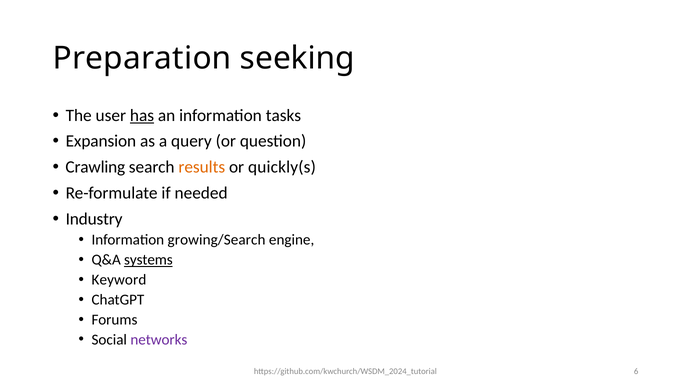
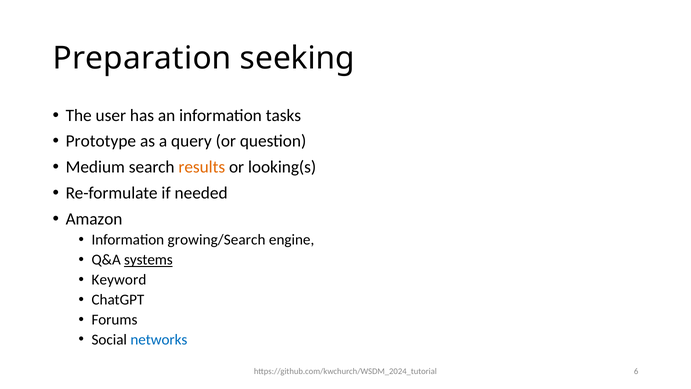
has underline: present -> none
Expansion: Expansion -> Prototype
Crawling: Crawling -> Medium
quickly(s: quickly(s -> looking(s
Industry: Industry -> Amazon
networks colour: purple -> blue
